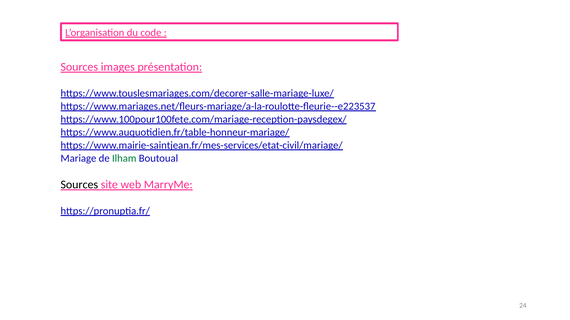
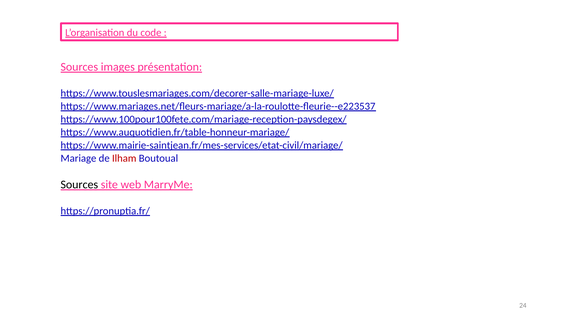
Ilham colour: green -> red
